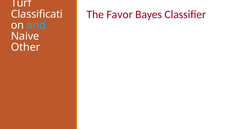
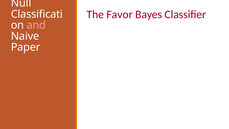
Turf: Turf -> Null
and colour: light blue -> pink
Other: Other -> Paper
